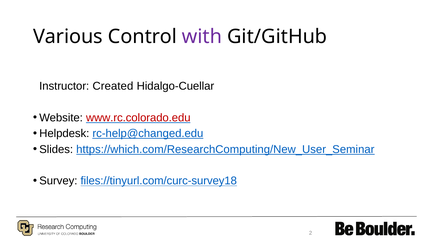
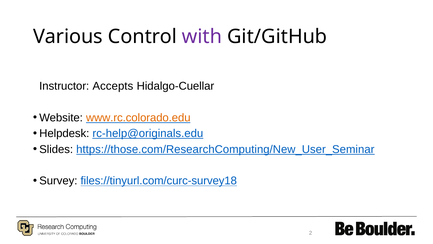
Created: Created -> Accepts
www.rc.colorado.edu colour: red -> orange
rc-help@changed.edu: rc-help@changed.edu -> rc-help@originals.edu
https://which.com/ResearchComputing/New_User_Seminar: https://which.com/ResearchComputing/New_User_Seminar -> https://those.com/ResearchComputing/New_User_Seminar
